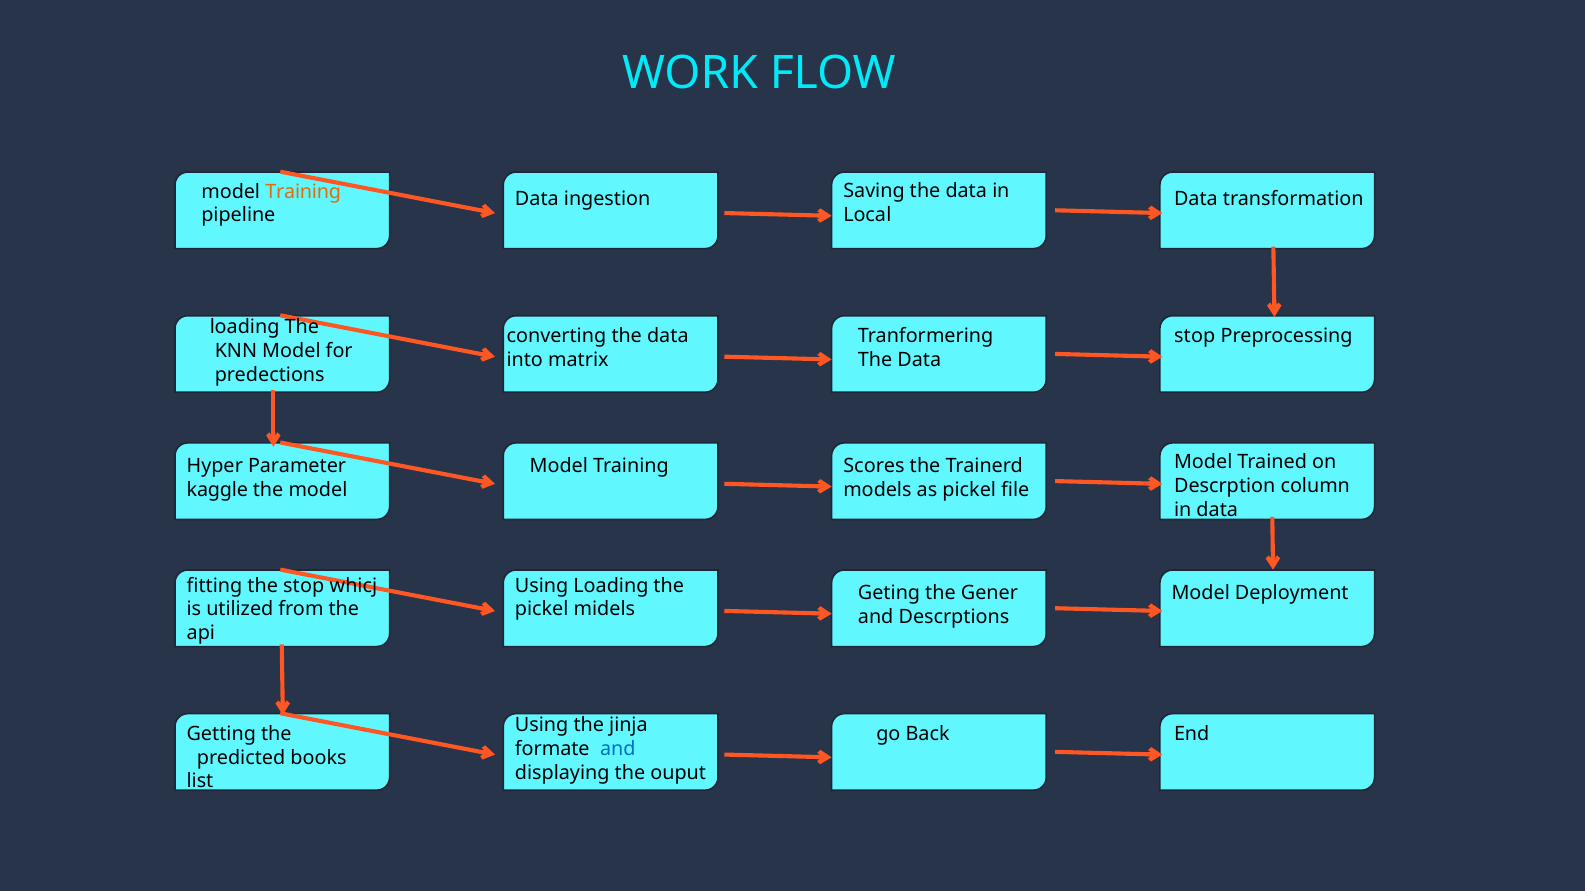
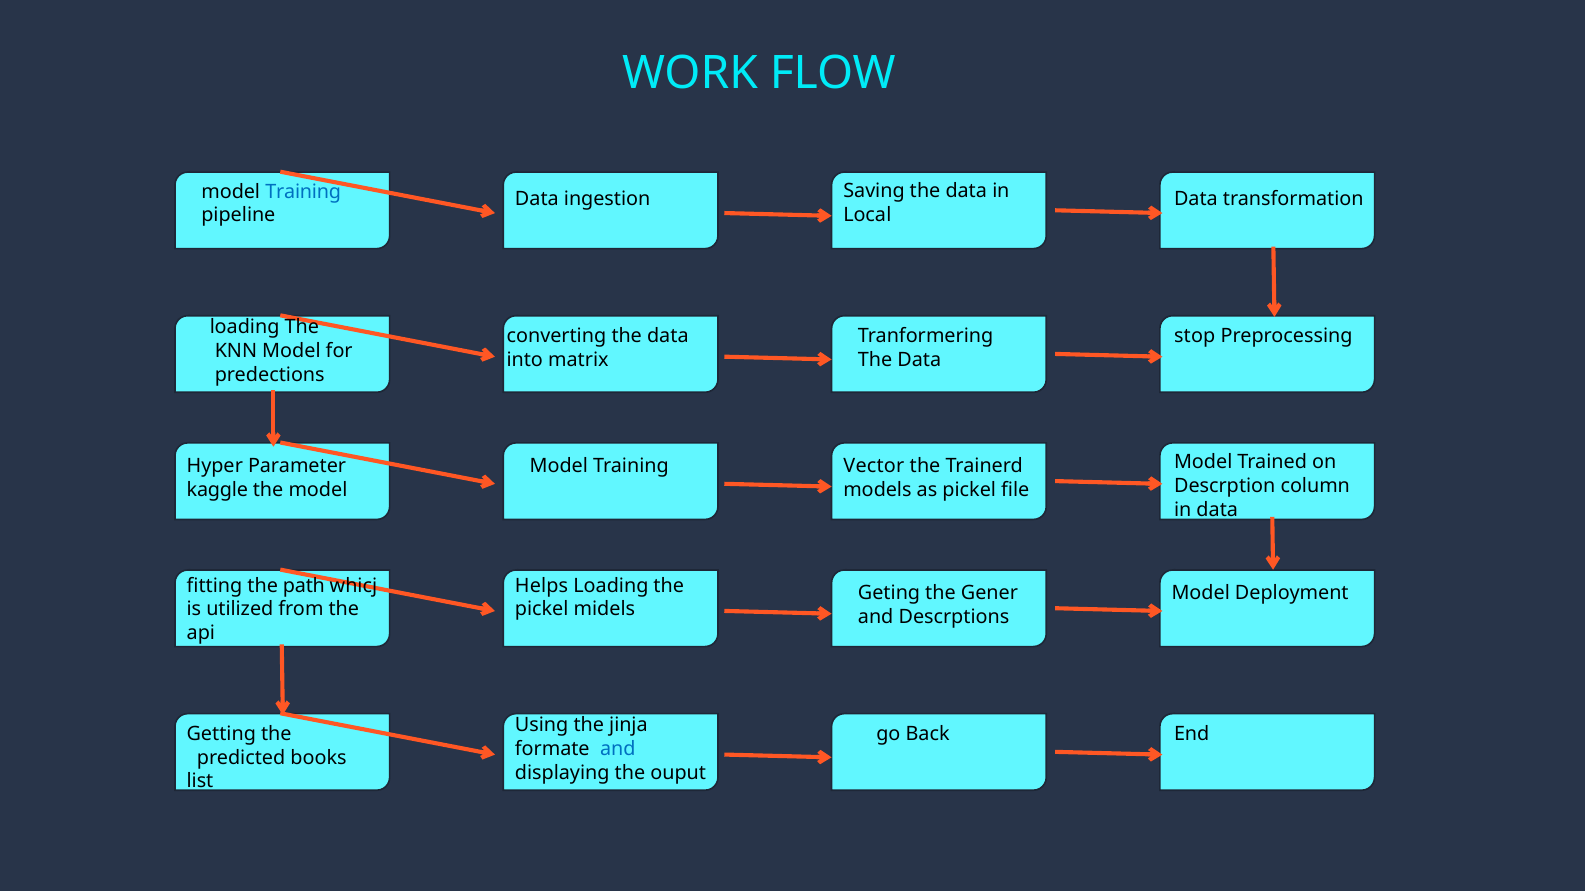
Training at (303, 192) colour: orange -> blue
Scores: Scores -> Vector
the stop: stop -> path
Using at (542, 586): Using -> Helps
